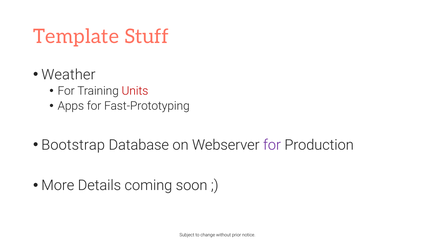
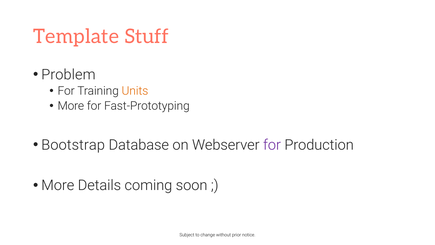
Weather: Weather -> Problem
Units colour: red -> orange
Apps at (71, 106): Apps -> More
